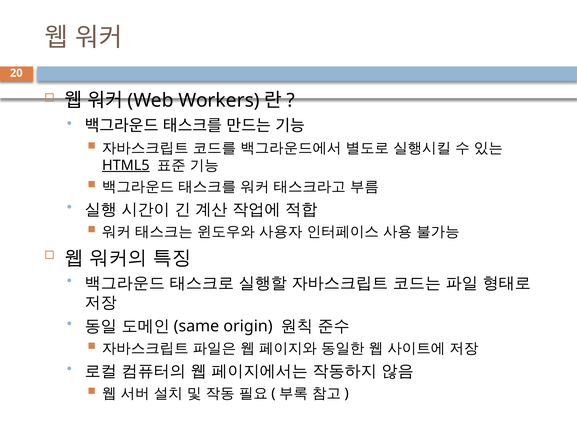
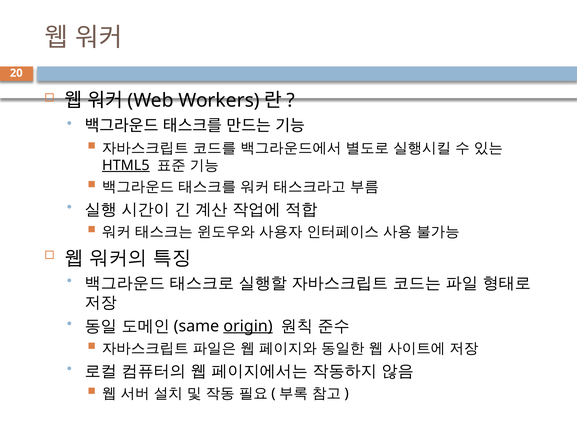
origin underline: none -> present
